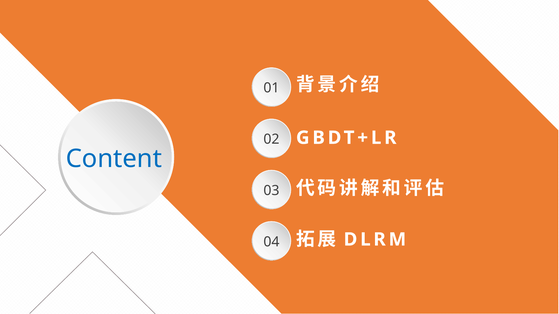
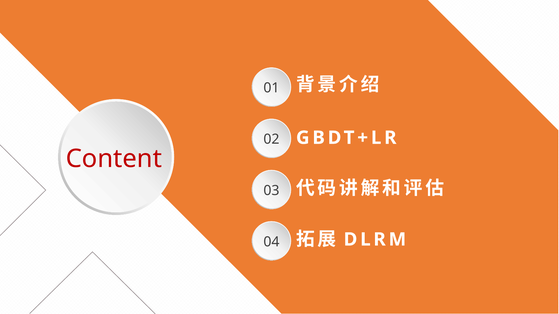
Content colour: blue -> red
